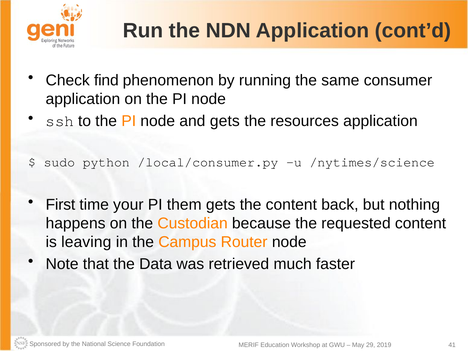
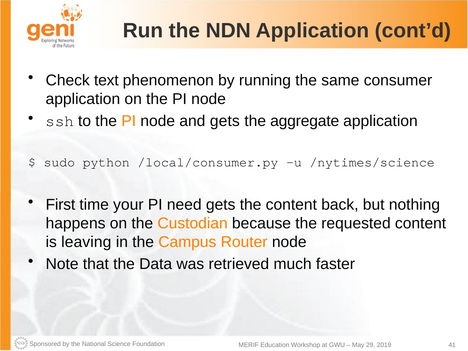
find: find -> text
resources: resources -> aggregate
them: them -> need
